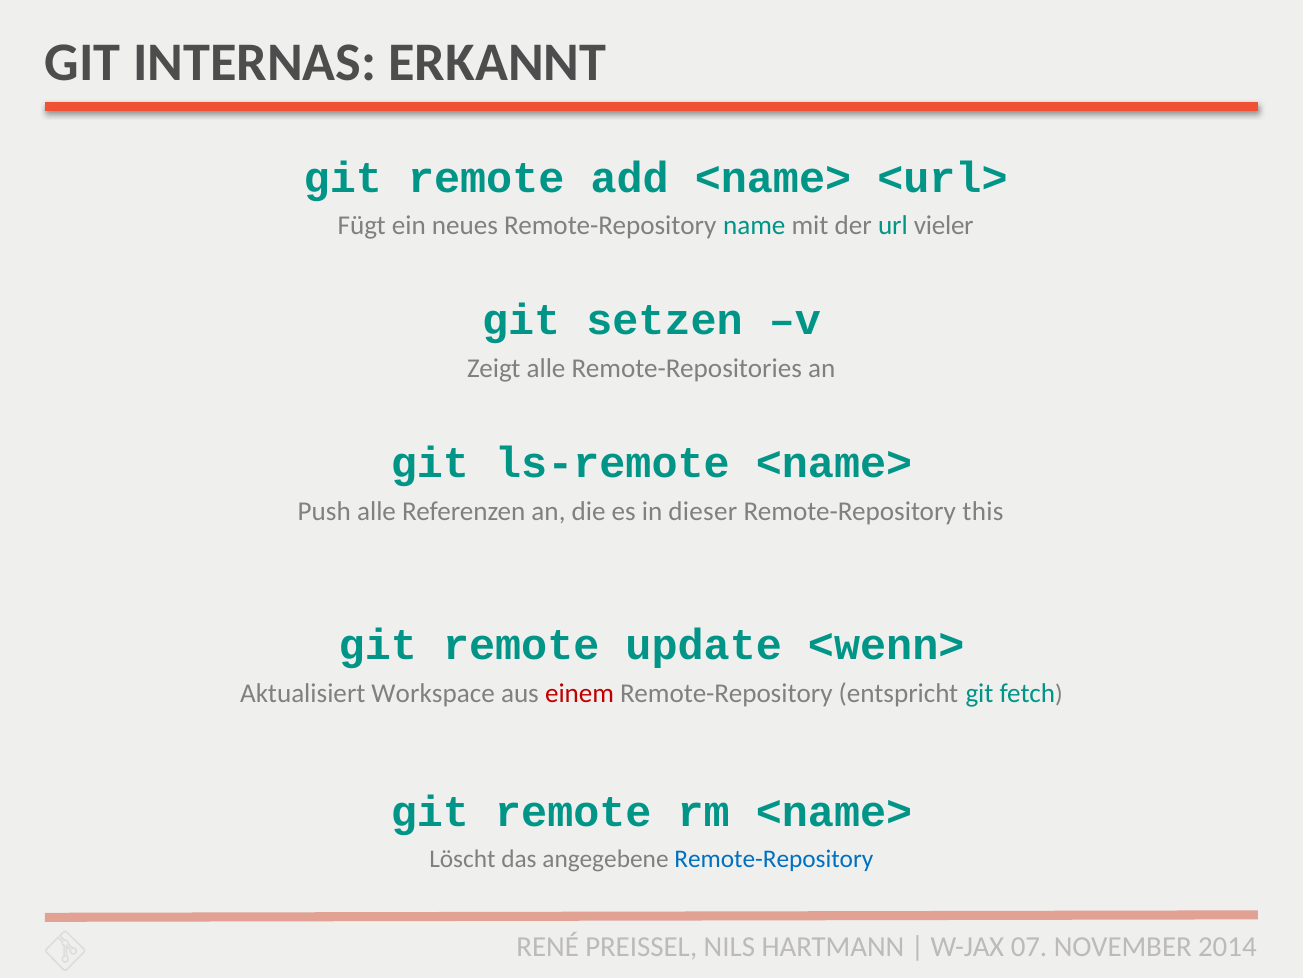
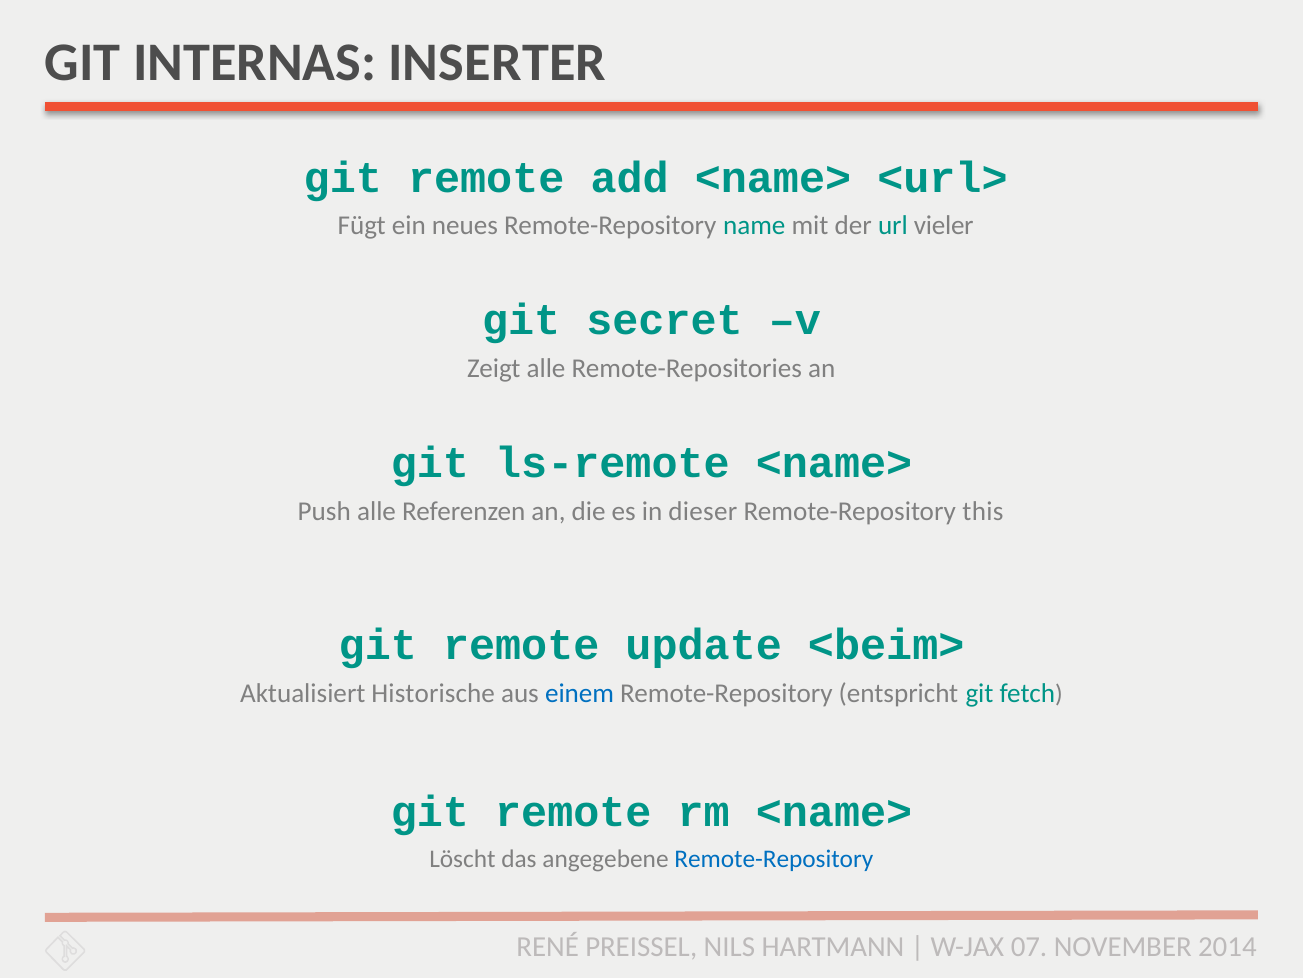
ERKANNT: ERKANNT -> INSERTER
setzen: setzen -> secret
<wenn>: <wenn> -> <beim>
Workspace: Workspace -> Historische
einem colour: red -> blue
